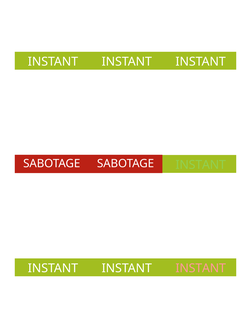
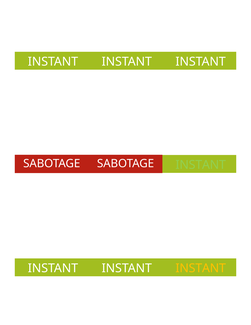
INSTANT at (201, 268) colour: pink -> yellow
